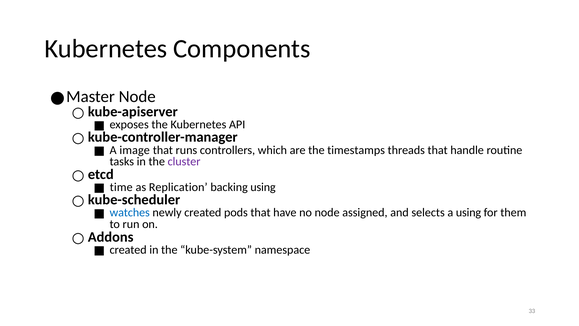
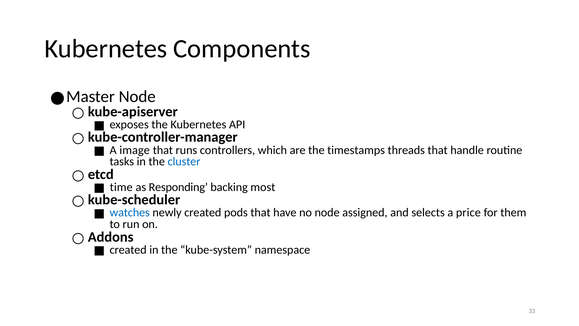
cluster colour: purple -> blue
Replication: Replication -> Responding
backing using: using -> most
a using: using -> price
